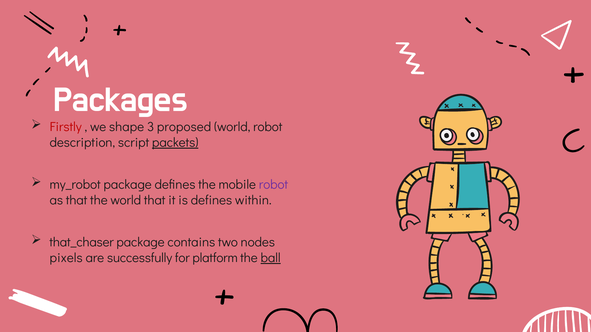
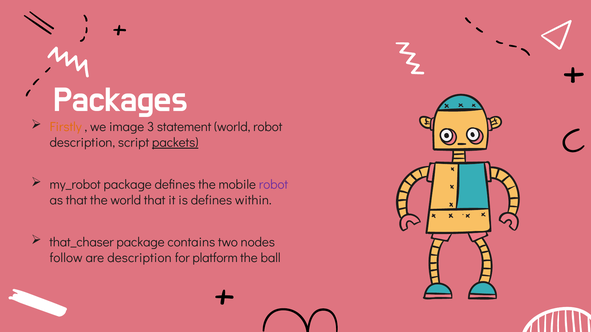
Firstly colour: red -> orange
shape: shape -> image
proposed: proposed -> statement
pixels: pixels -> follow
are successfully: successfully -> description
ball underline: present -> none
